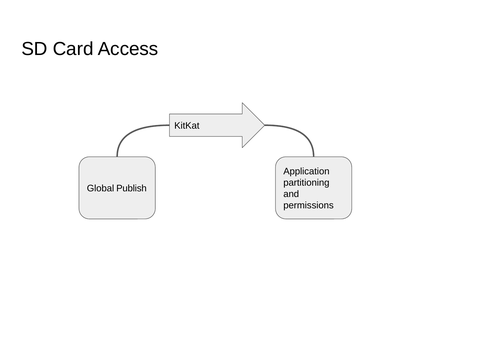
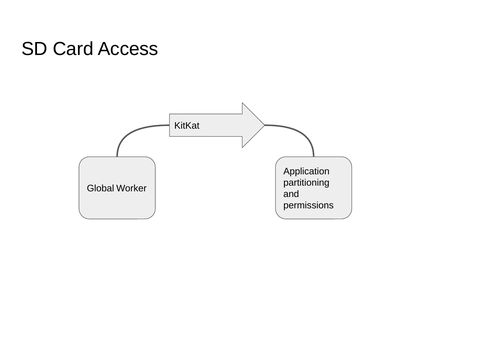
Publish: Publish -> Worker
